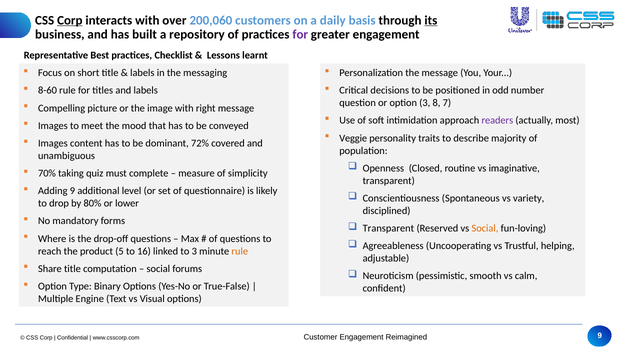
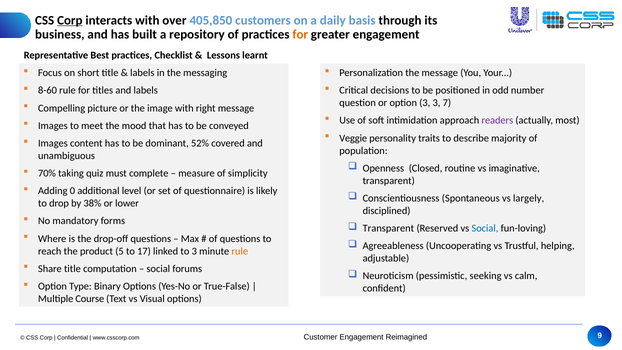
200,060: 200,060 -> 405,850
its underline: present -> none
for at (300, 34) colour: purple -> orange
3 8: 8 -> 3
72%: 72% -> 52%
Adding 9: 9 -> 0
variety: variety -> largely
80%: 80% -> 38%
Social at (485, 228) colour: orange -> blue
16: 16 -> 17
smooth: smooth -> seeking
Engine: Engine -> Course
